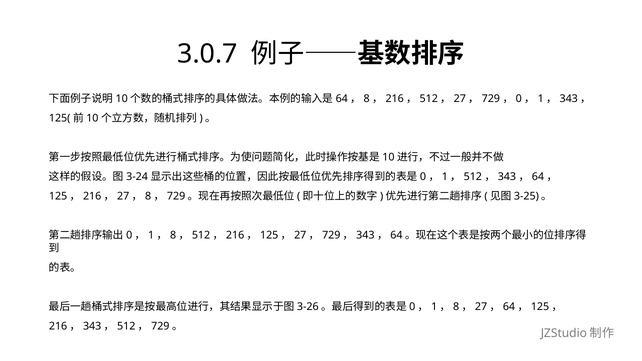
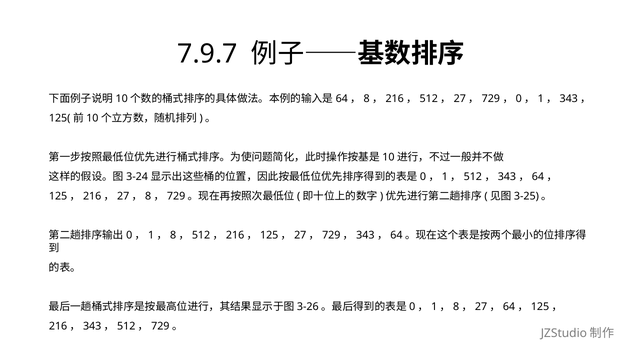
3.0.7: 3.0.7 -> 7.9.7
